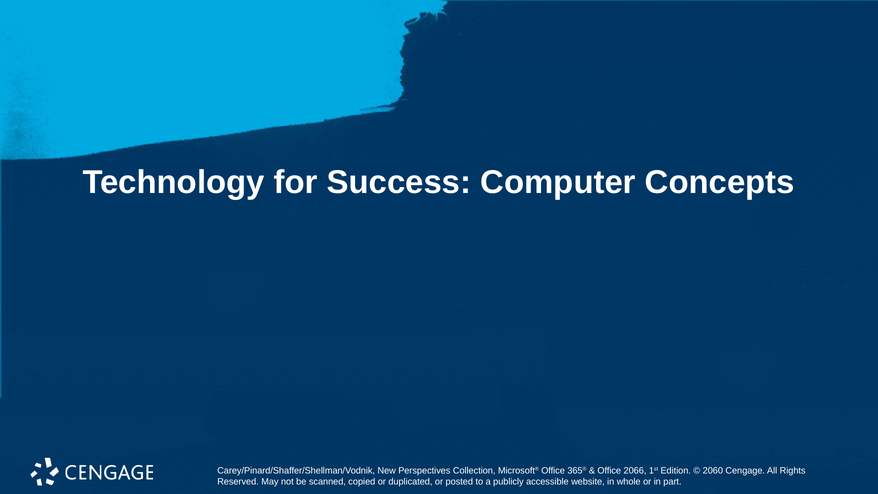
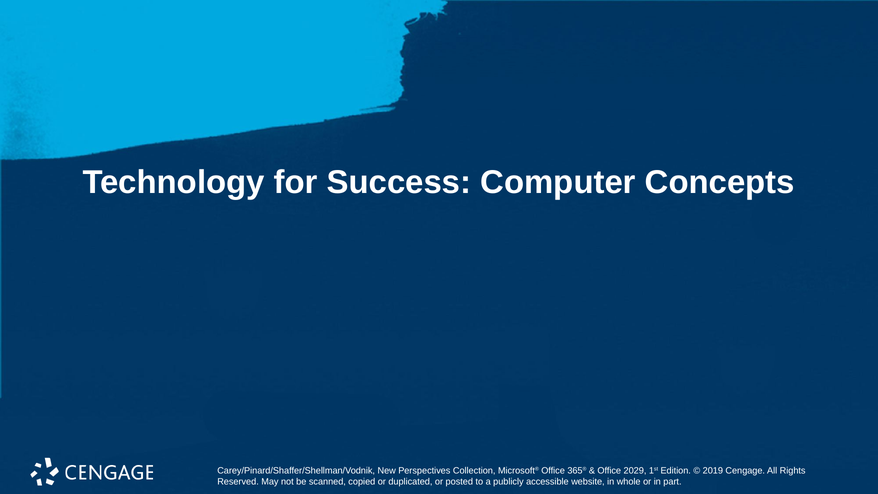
2066: 2066 -> 2029
2060: 2060 -> 2019
